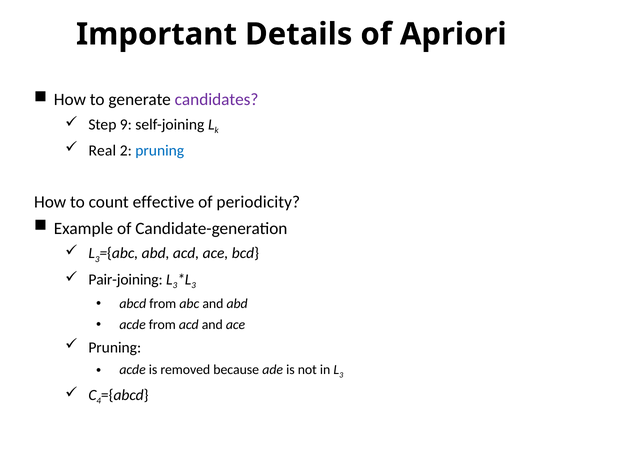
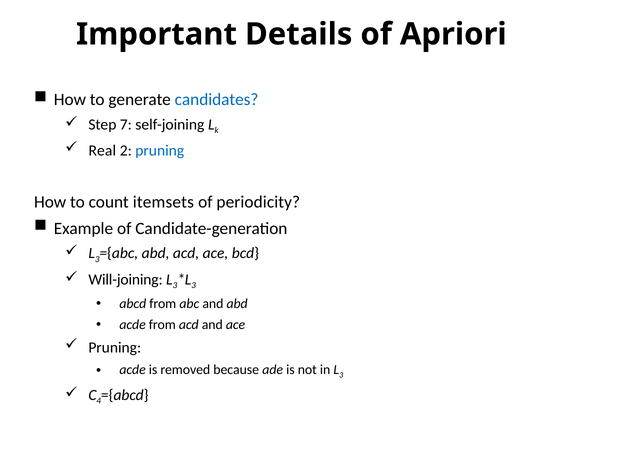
candidates colour: purple -> blue
9: 9 -> 7
effective: effective -> itemsets
Pair-joining: Pair-joining -> Will-joining
